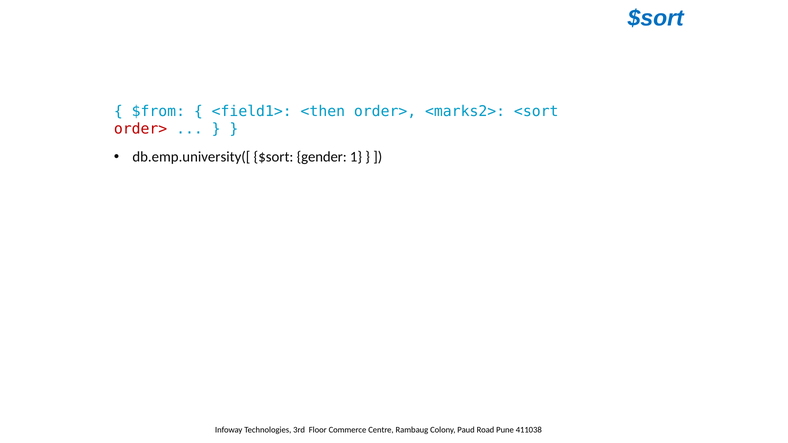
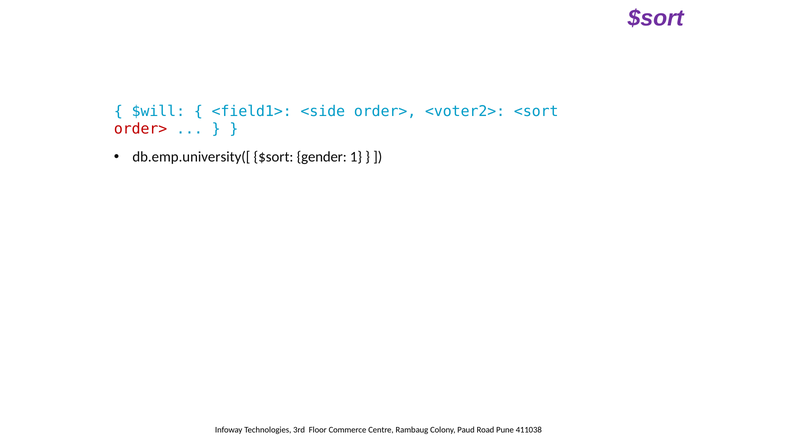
$sort at (656, 18) colour: blue -> purple
$from: $from -> $will
<then: <then -> <side
<marks2>: <marks2> -> <voter2>
